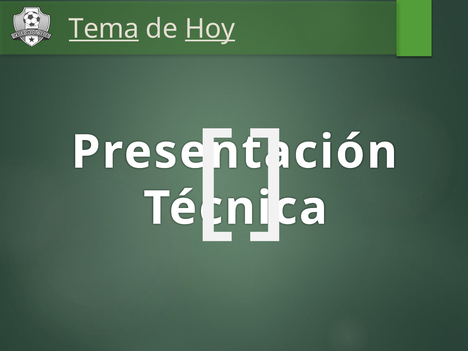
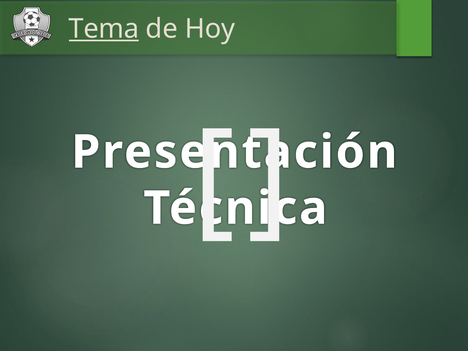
Hoy underline: present -> none
